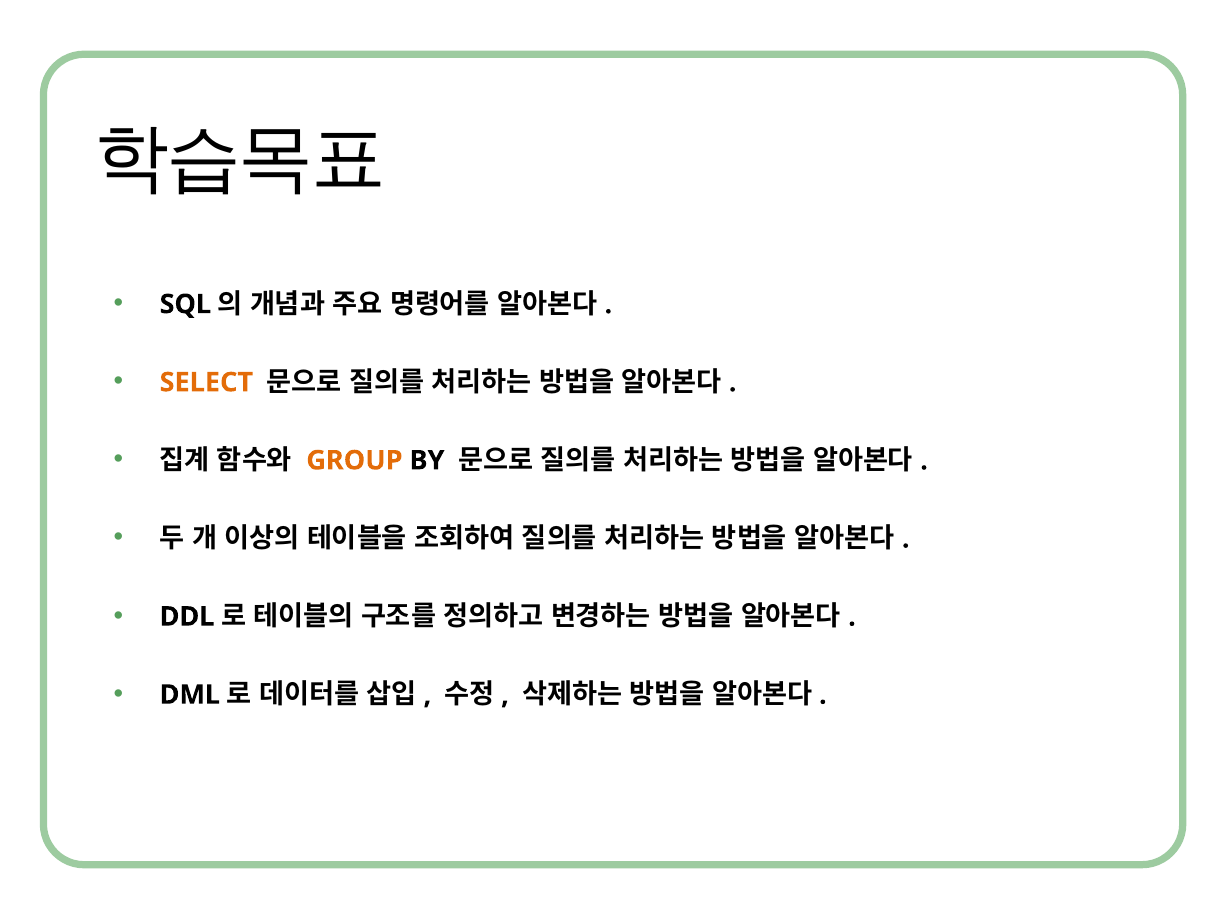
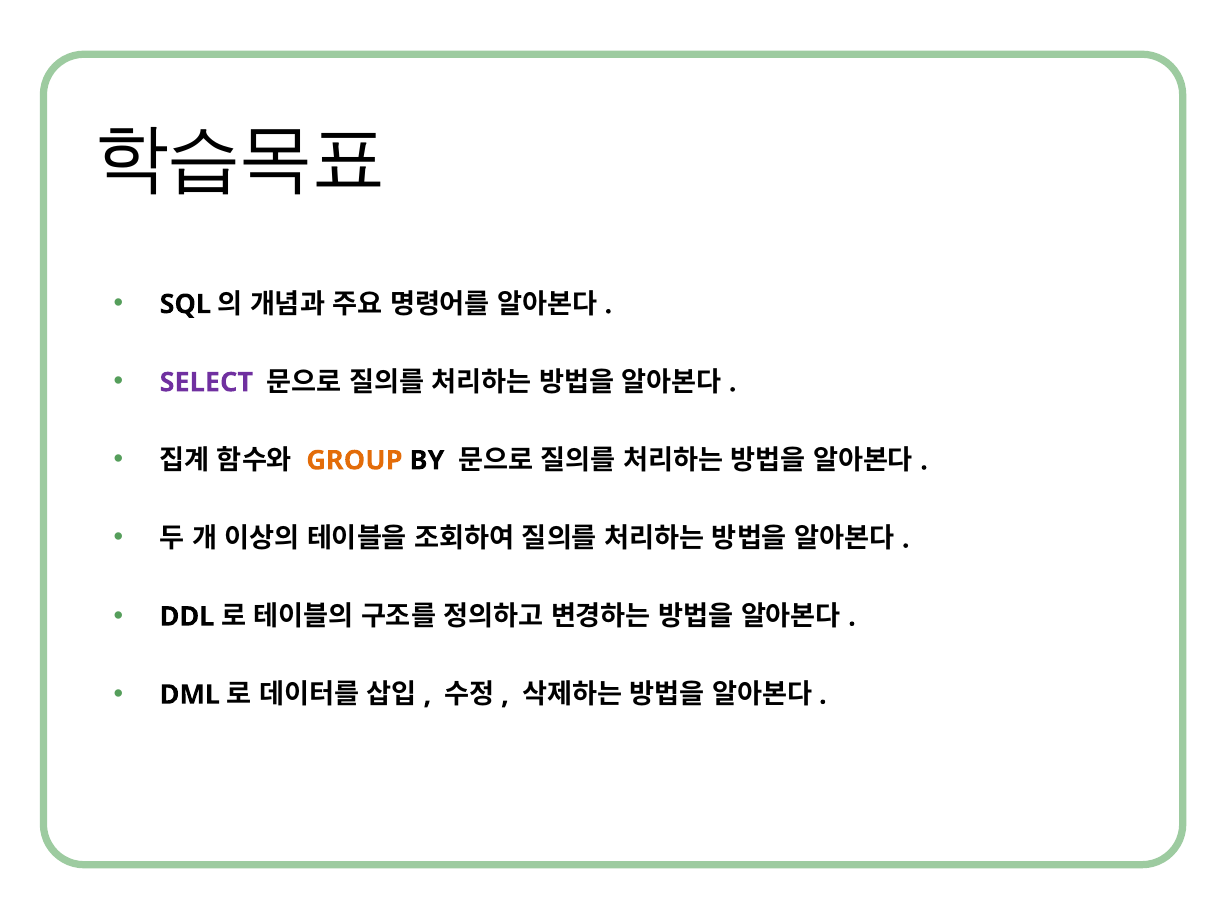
SELECT colour: orange -> purple
